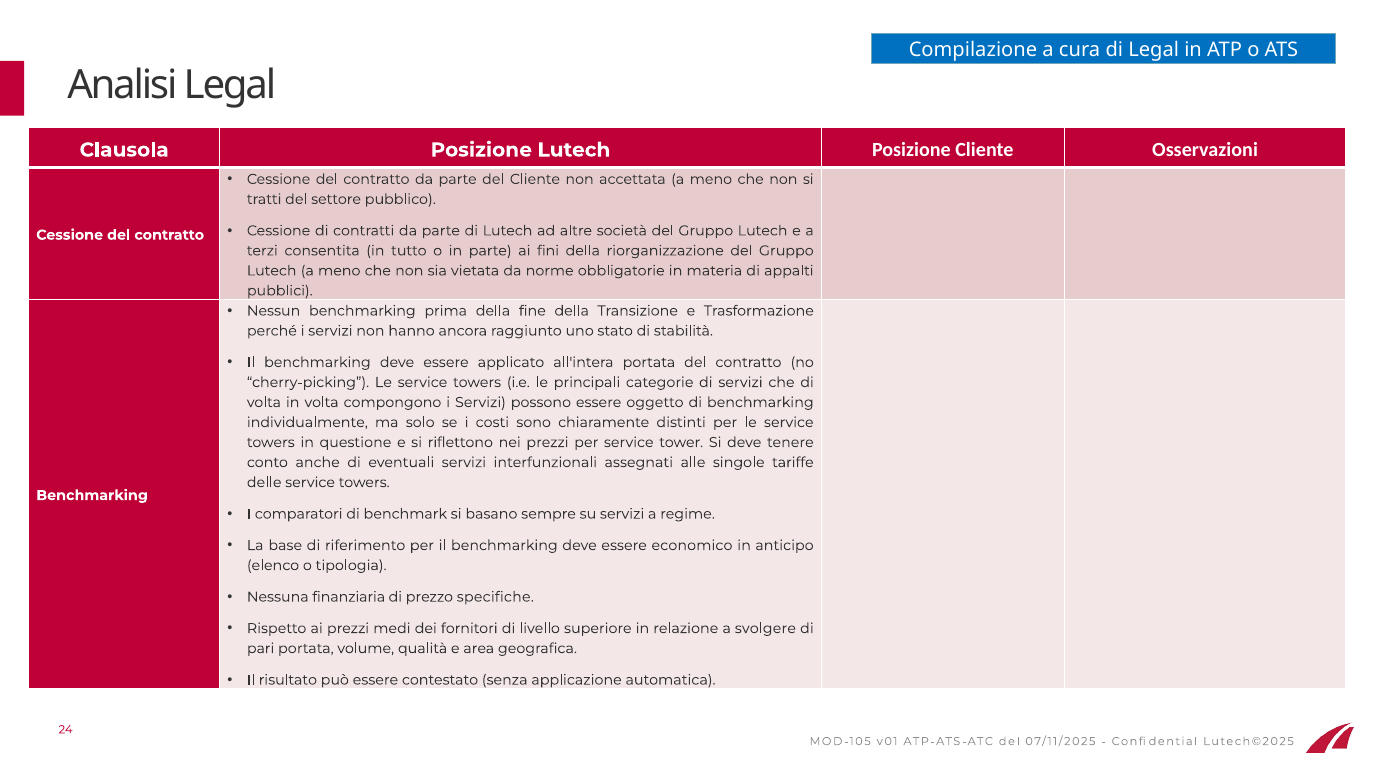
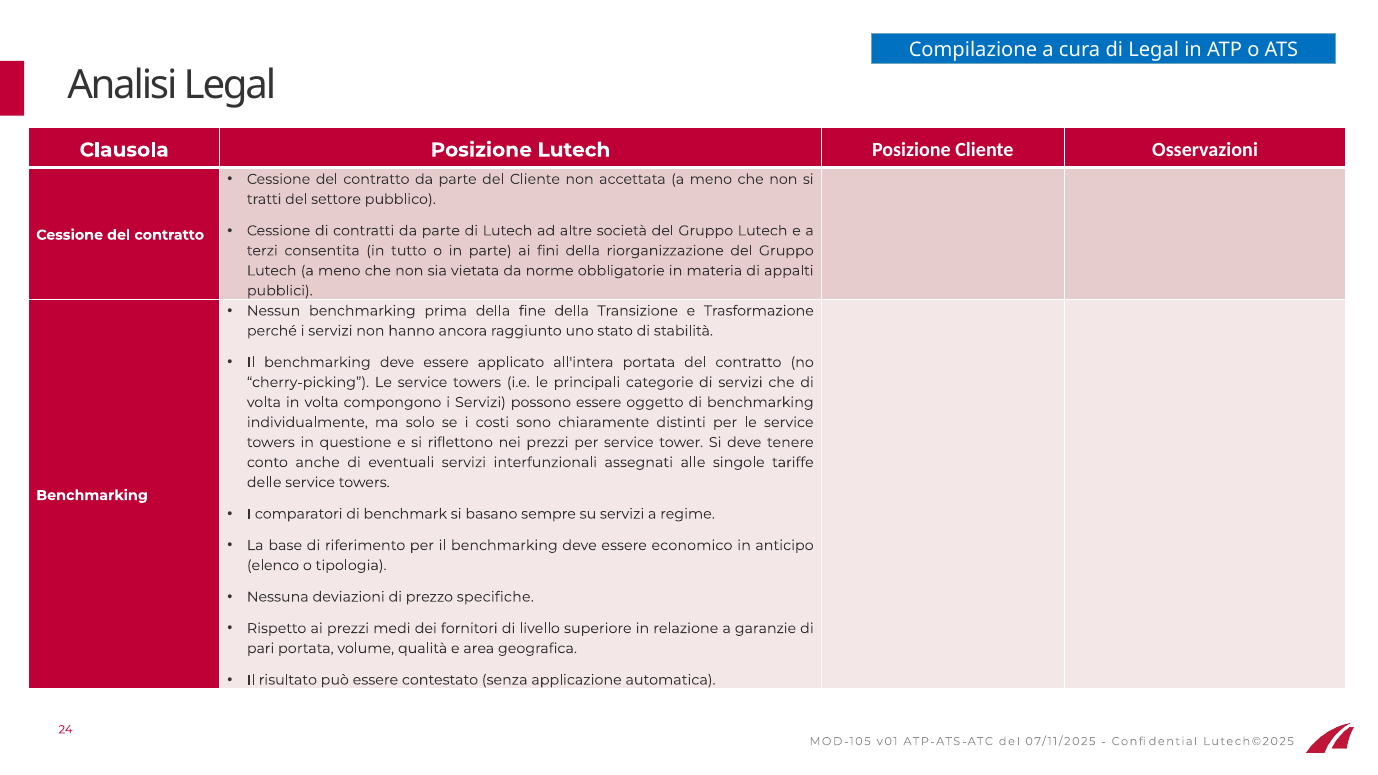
finanziaria: finanziaria -> deviazioni
svolgere: svolgere -> garanzie
